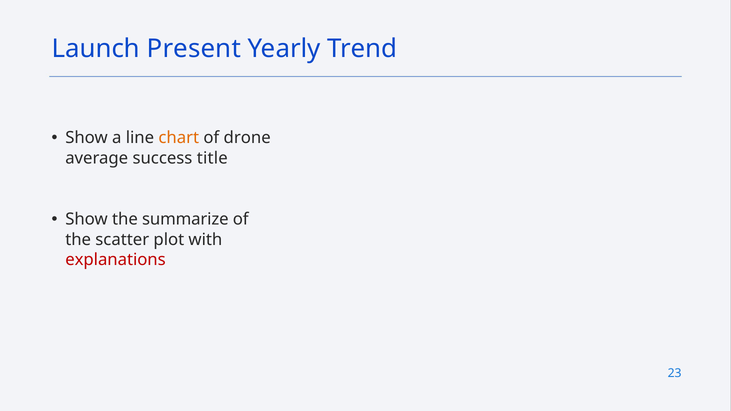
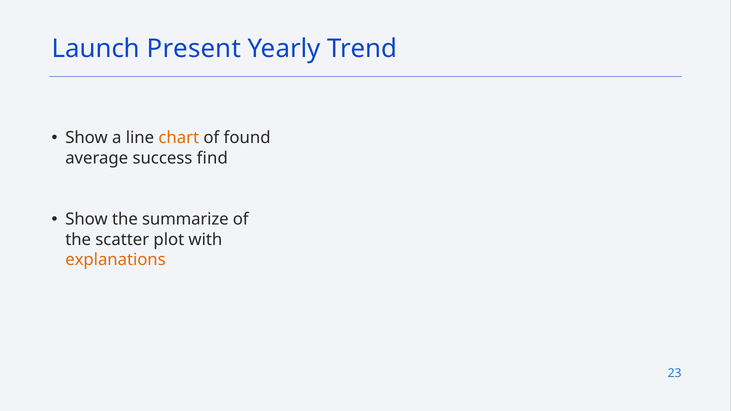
drone: drone -> found
title: title -> find
explanations colour: red -> orange
